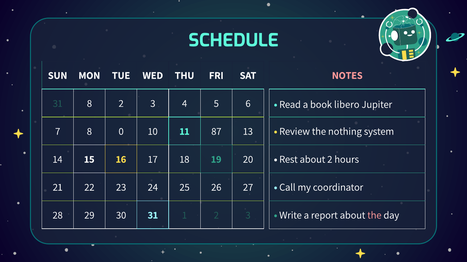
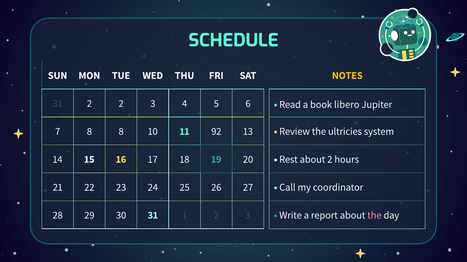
NOTES colour: pink -> yellow
31 8: 8 -> 2
8 0: 0 -> 8
87: 87 -> 92
nothing: nothing -> ultricies
